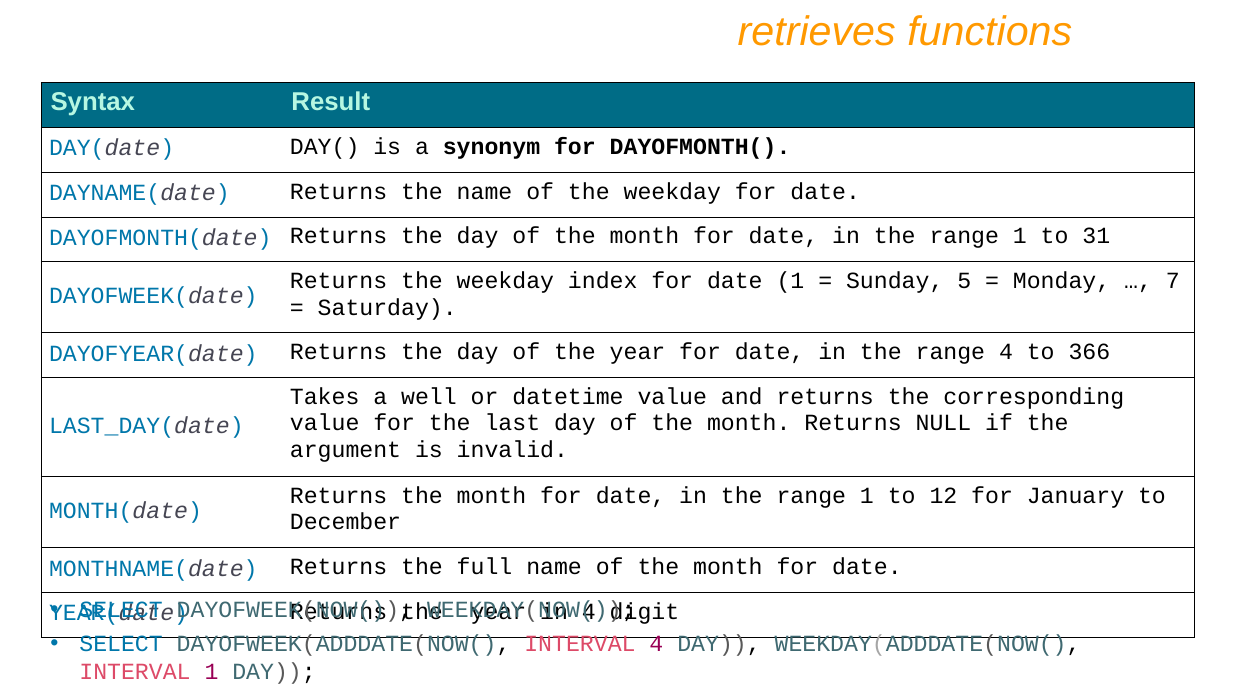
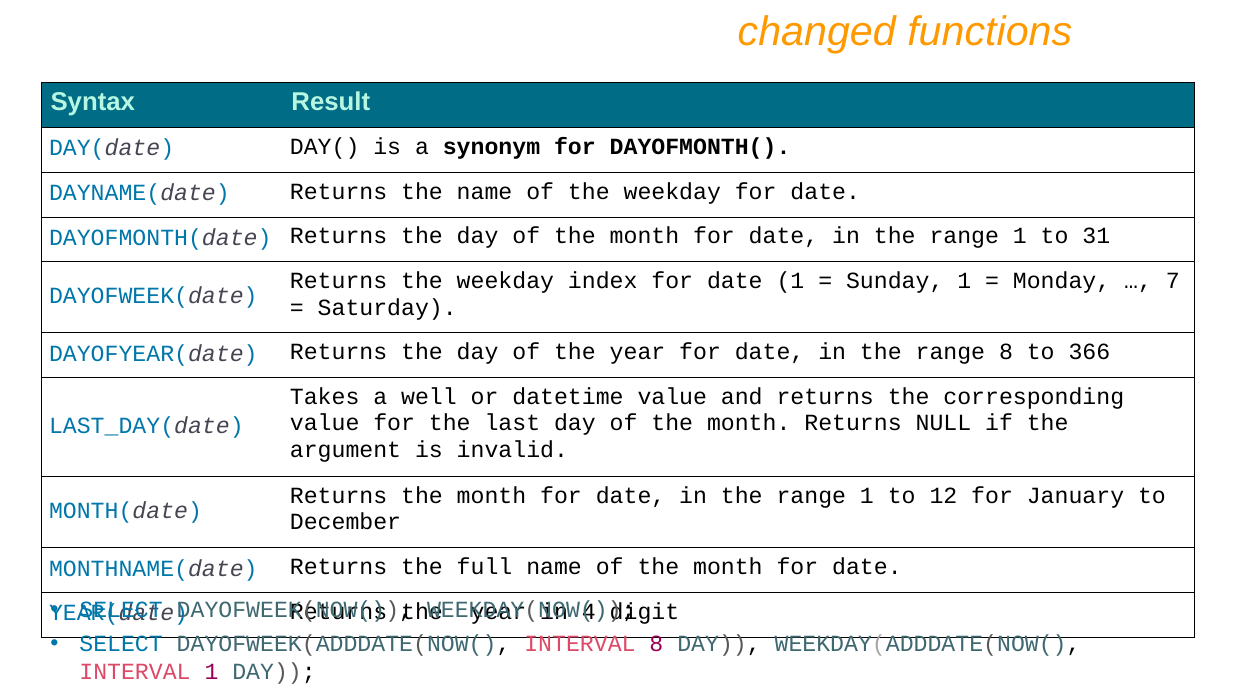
retrieves: retrieves -> changed
Sunday 5: 5 -> 1
range 4: 4 -> 8
INTERVAL 4: 4 -> 8
